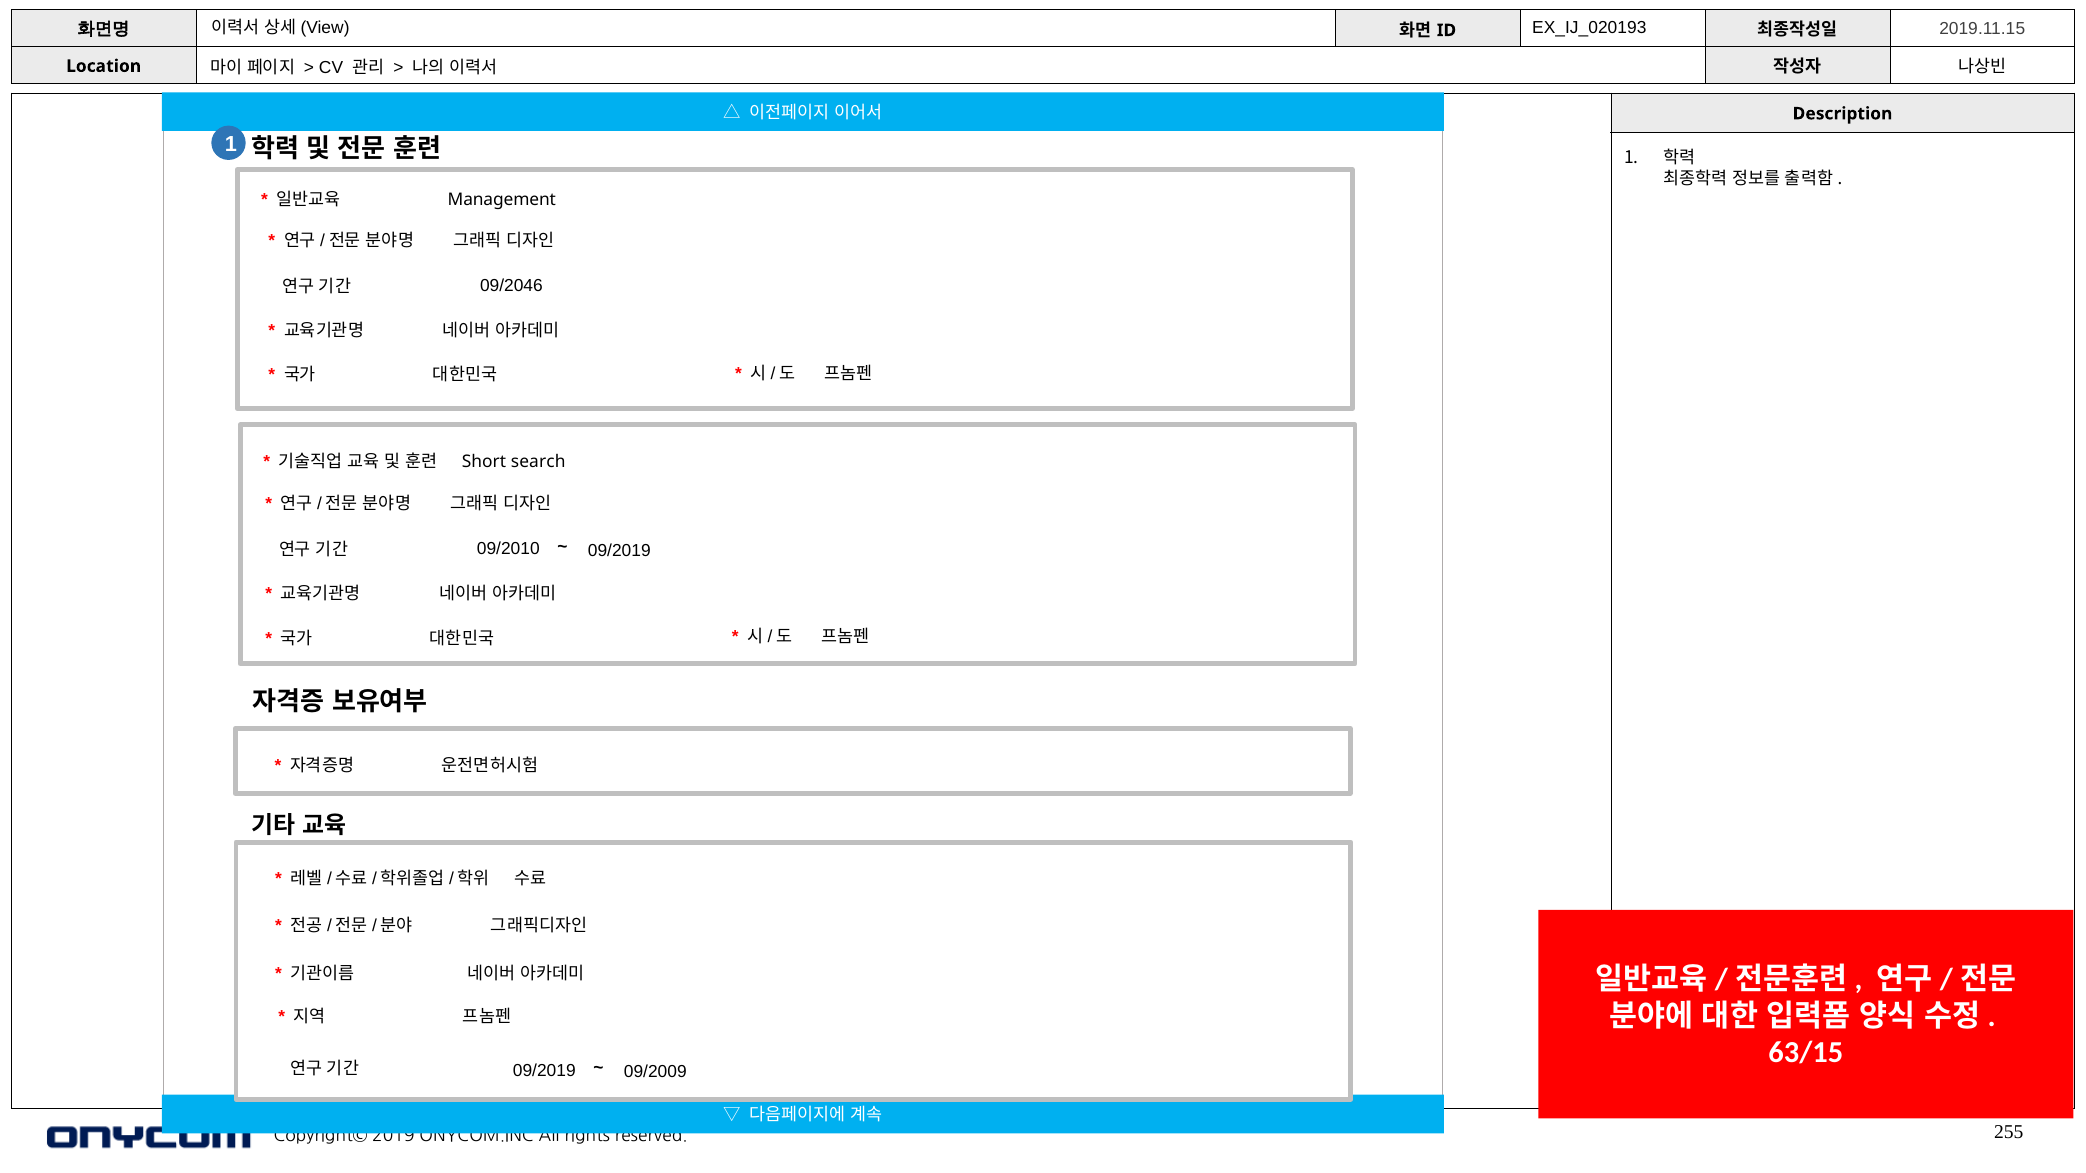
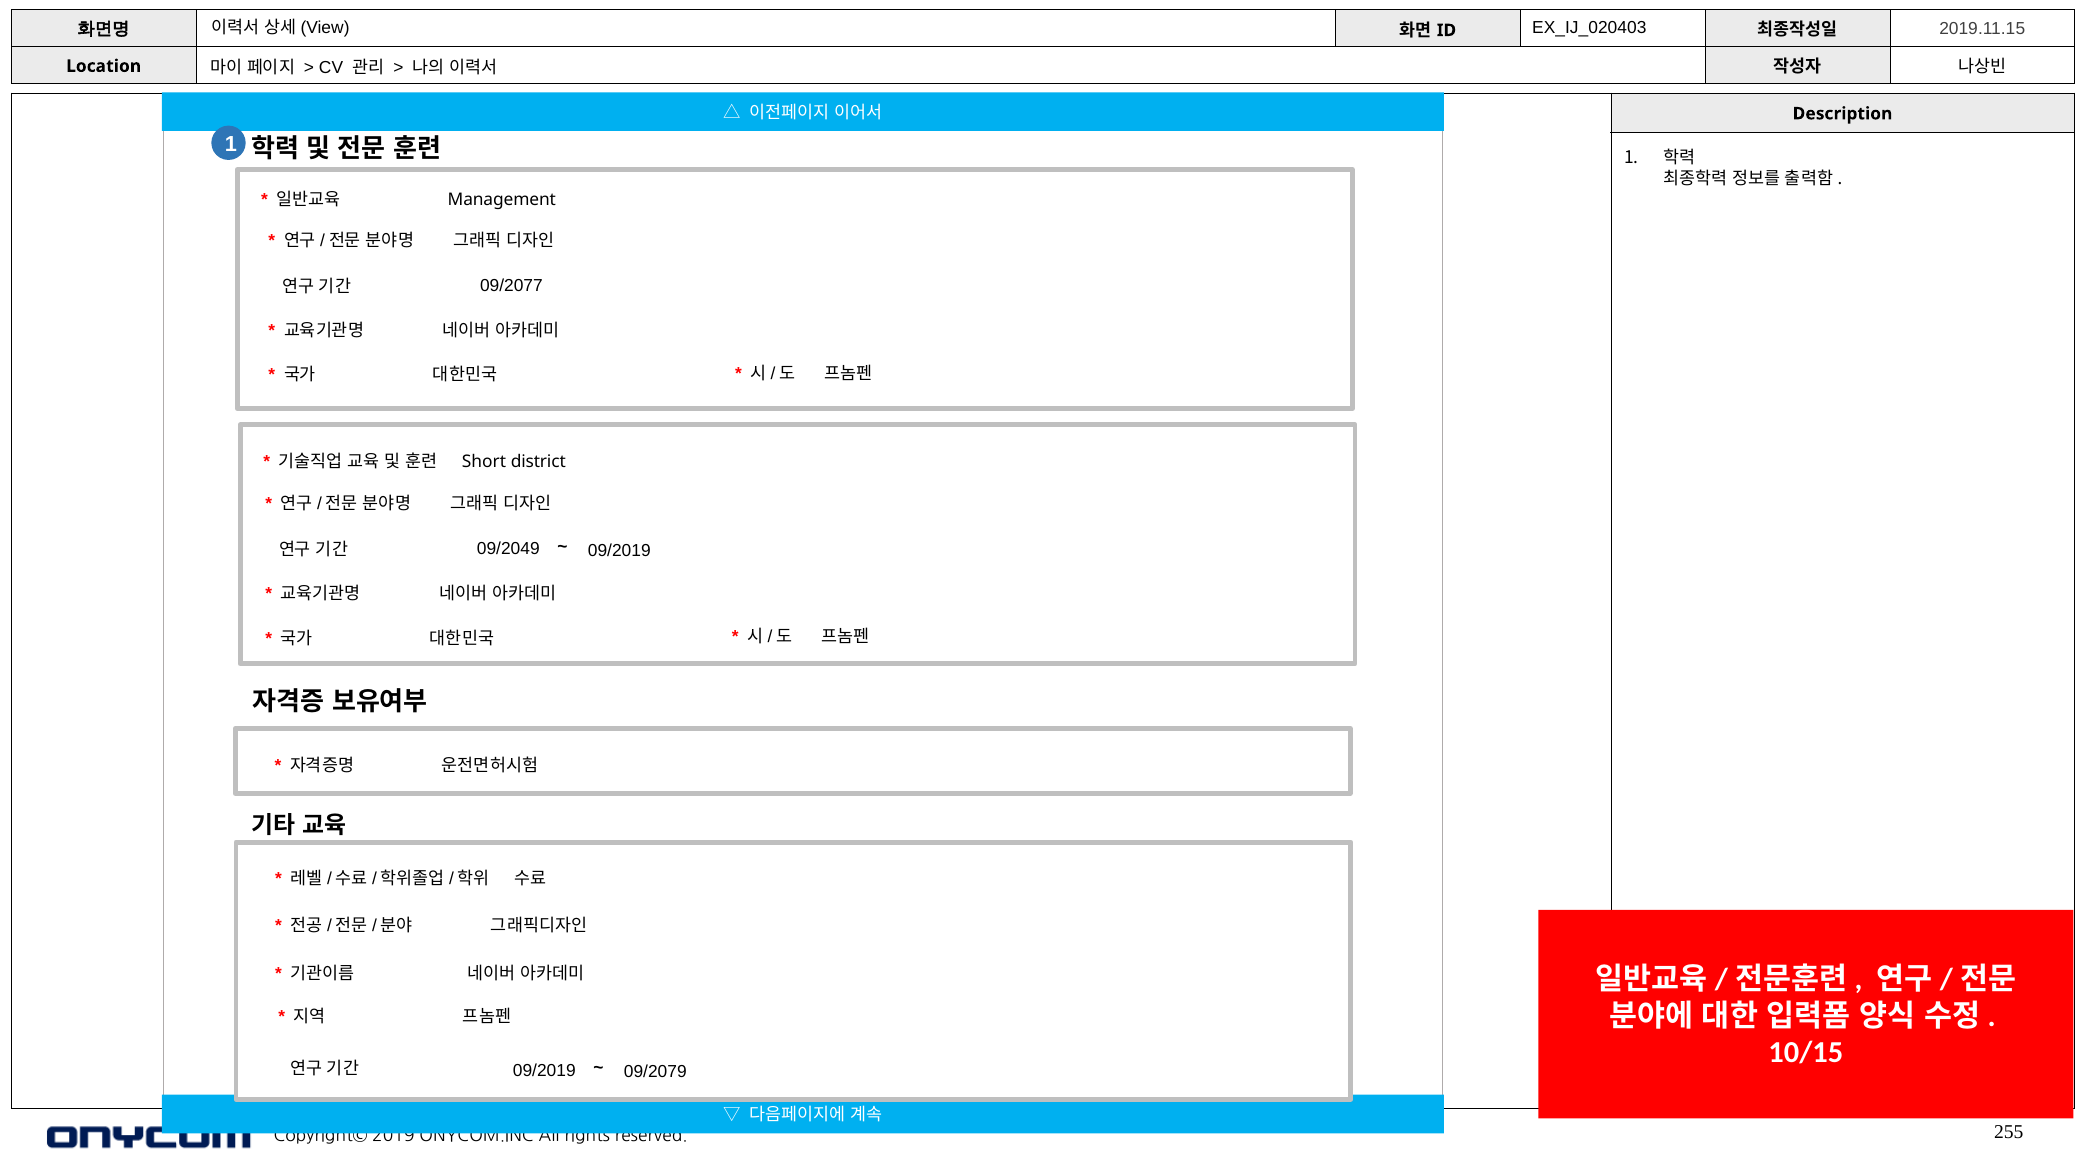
EX_IJ_020193: EX_IJ_020193 -> EX_IJ_020403
09/2046: 09/2046 -> 09/2077
search: search -> district
09/2010: 09/2010 -> 09/2049
63/15: 63/15 -> 10/15
09/2009: 09/2009 -> 09/2079
